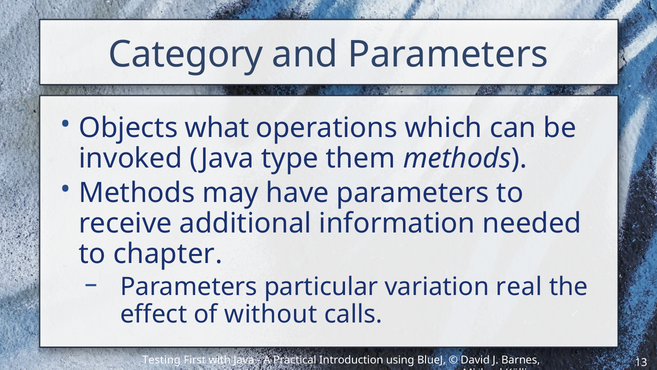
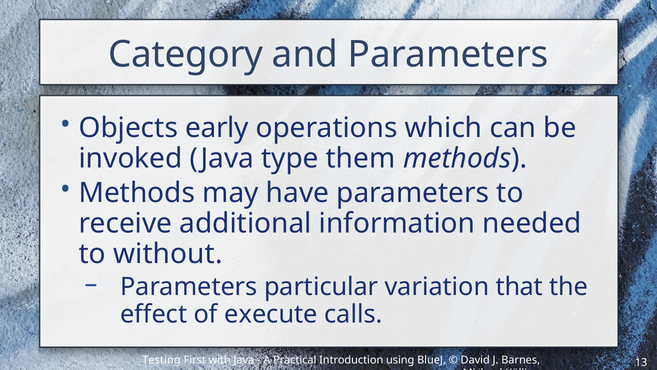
what: what -> early
chapter: chapter -> without
real: real -> that
without: without -> execute
